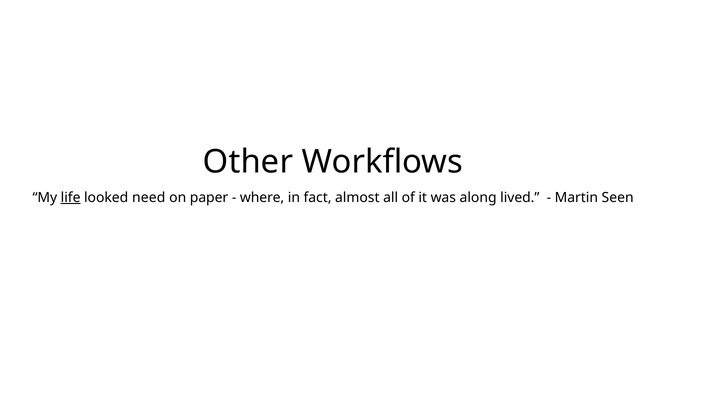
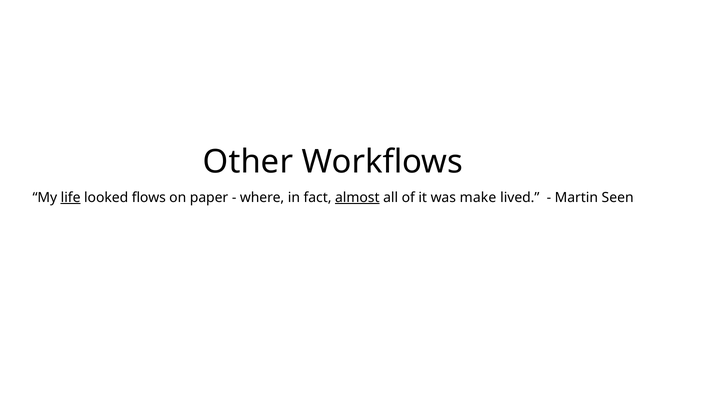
need: need -> flows
almost underline: none -> present
along: along -> make
